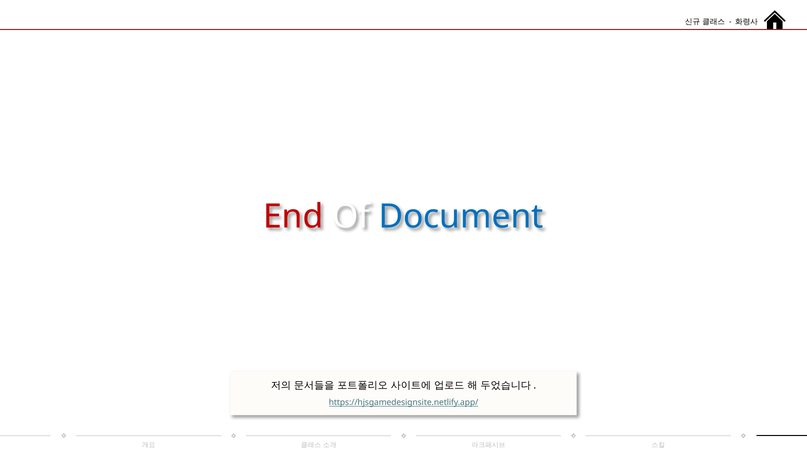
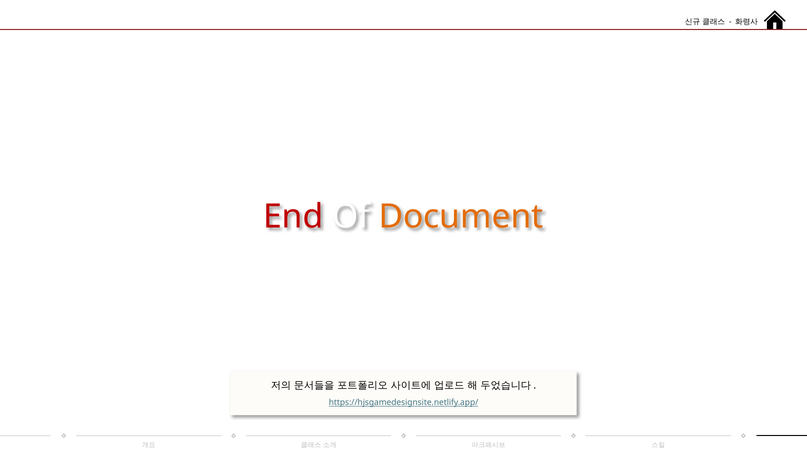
Document colour: blue -> orange
